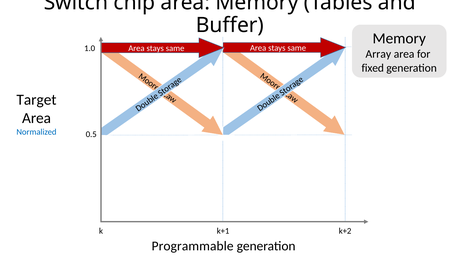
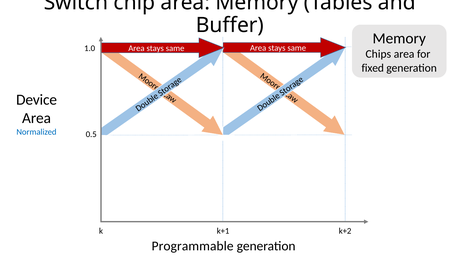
Array: Array -> Chips
Target: Target -> Device
